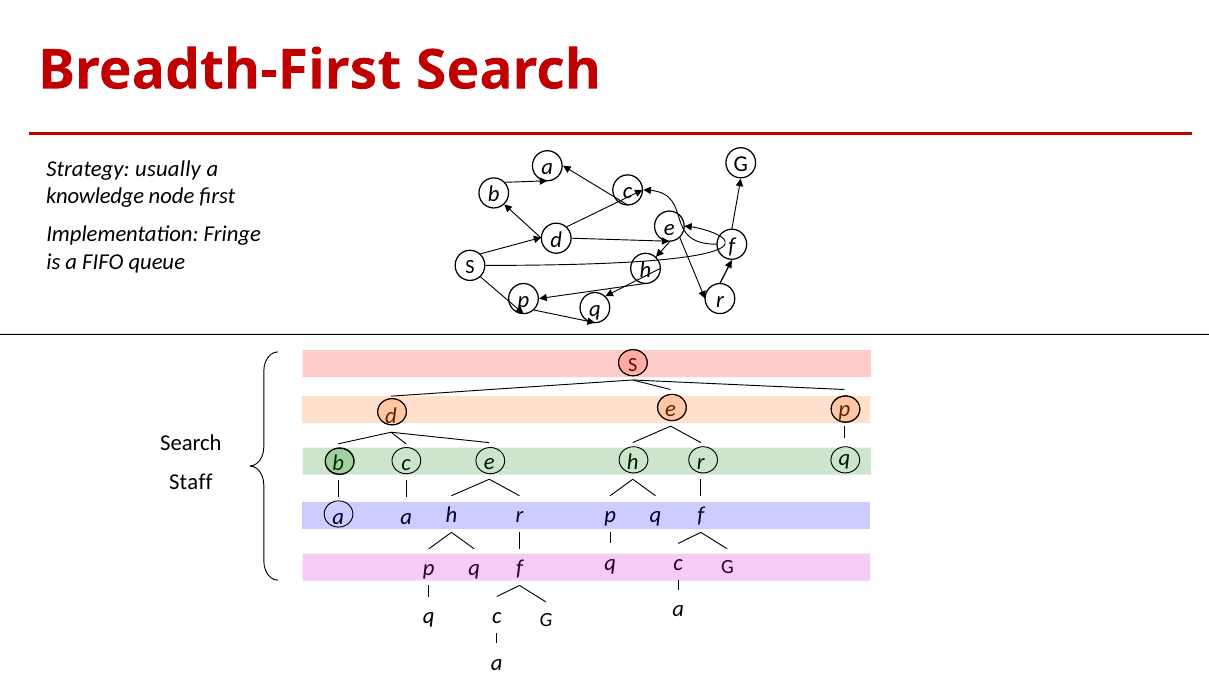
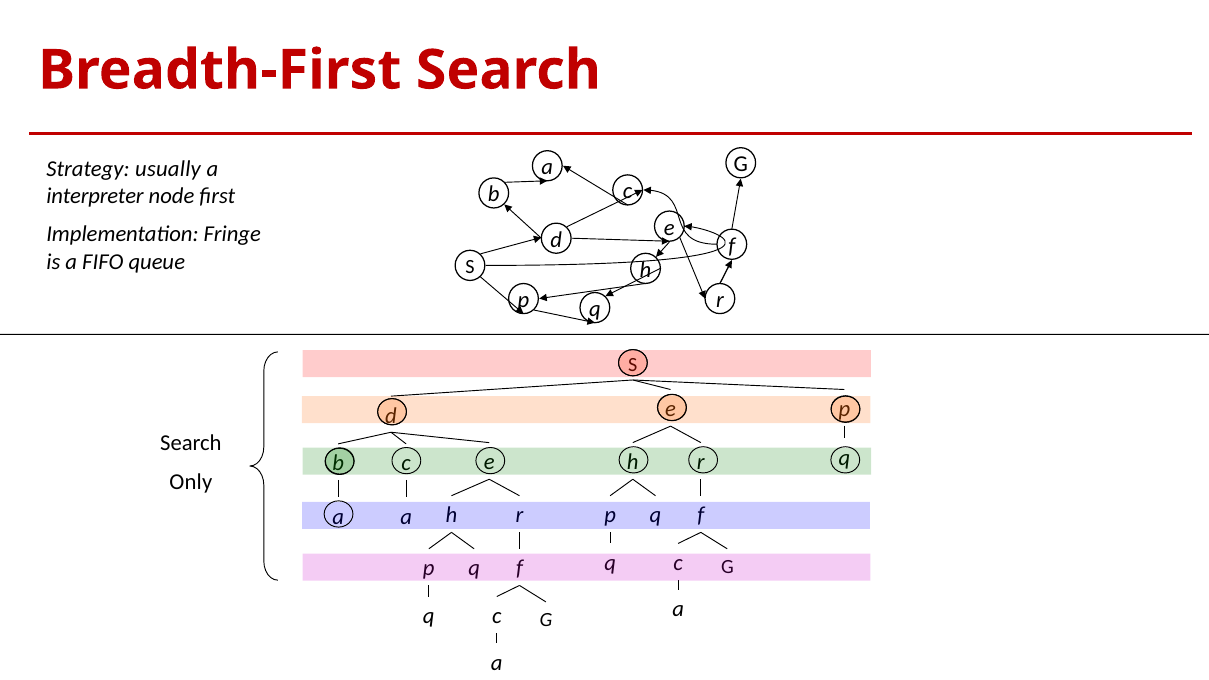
knowledge: knowledge -> interpreter
Staff: Staff -> Only
